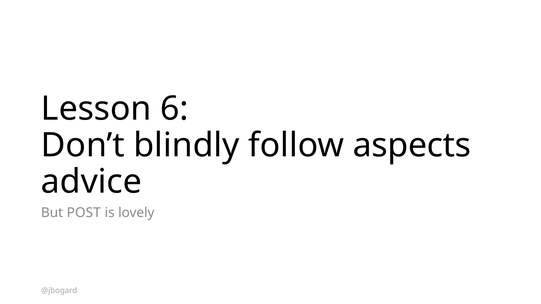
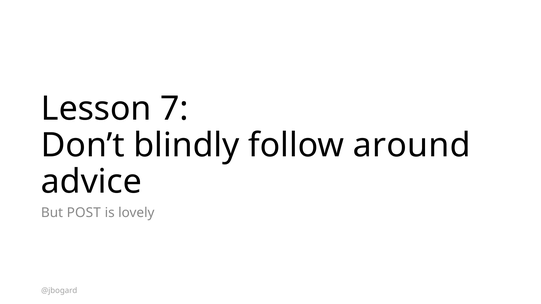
6: 6 -> 7
aspects: aspects -> around
